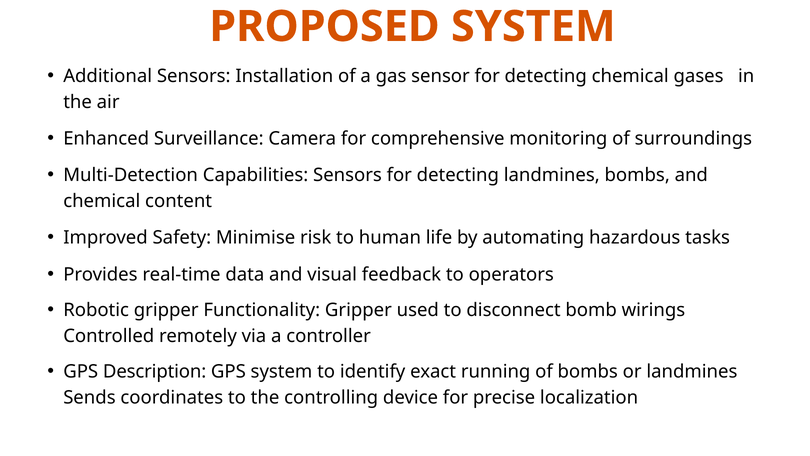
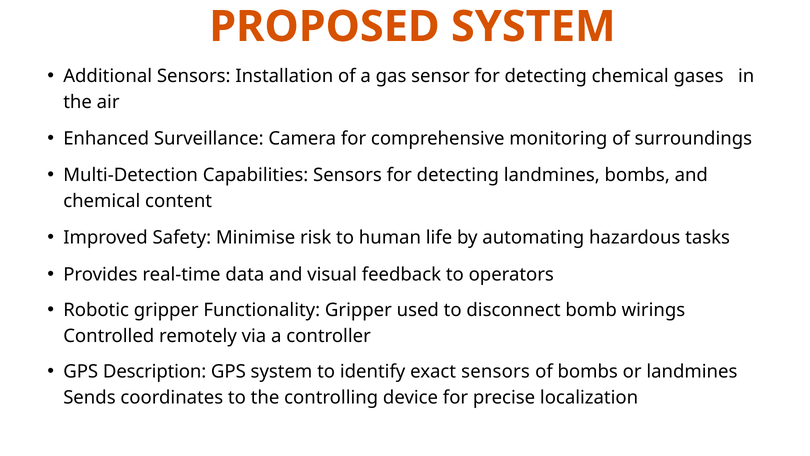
exact running: running -> sensors
